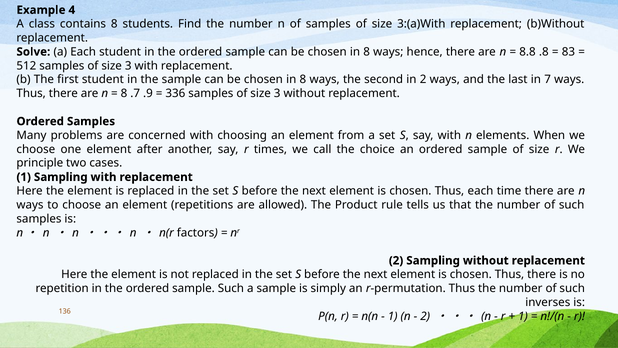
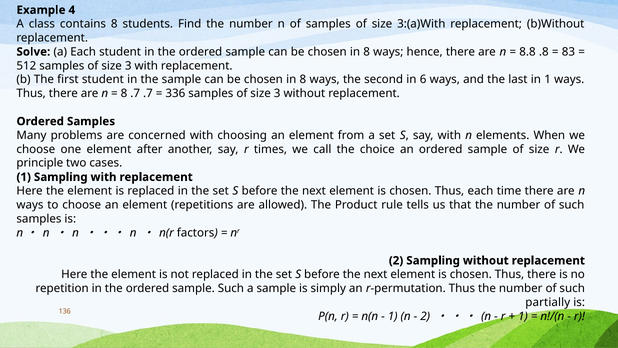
in 2: 2 -> 6
in 7: 7 -> 1
.7 .9: .9 -> .7
inverses: inverses -> partially
